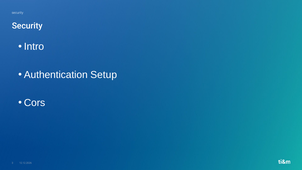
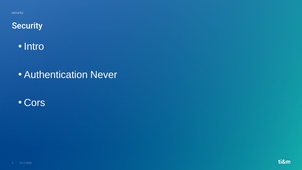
Setup: Setup -> Never
